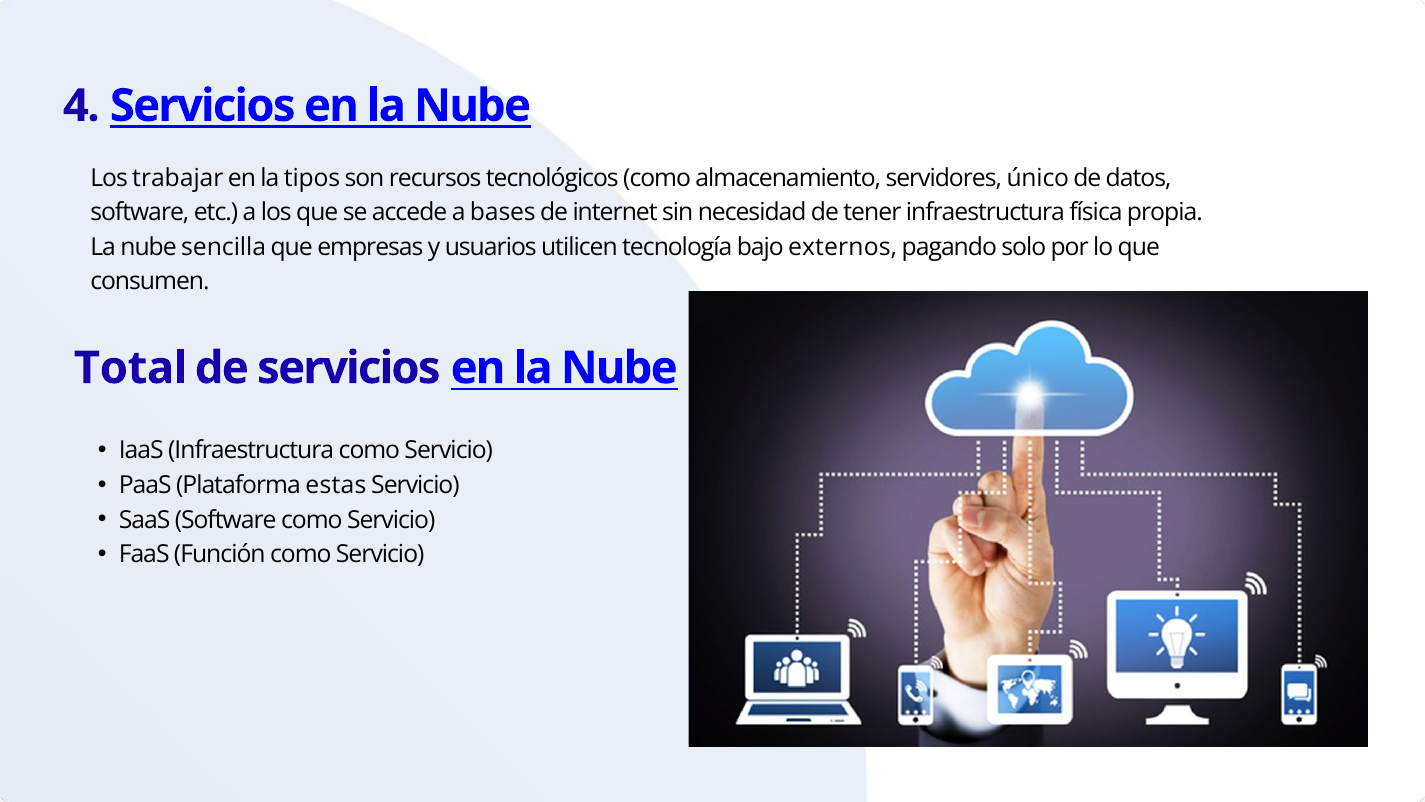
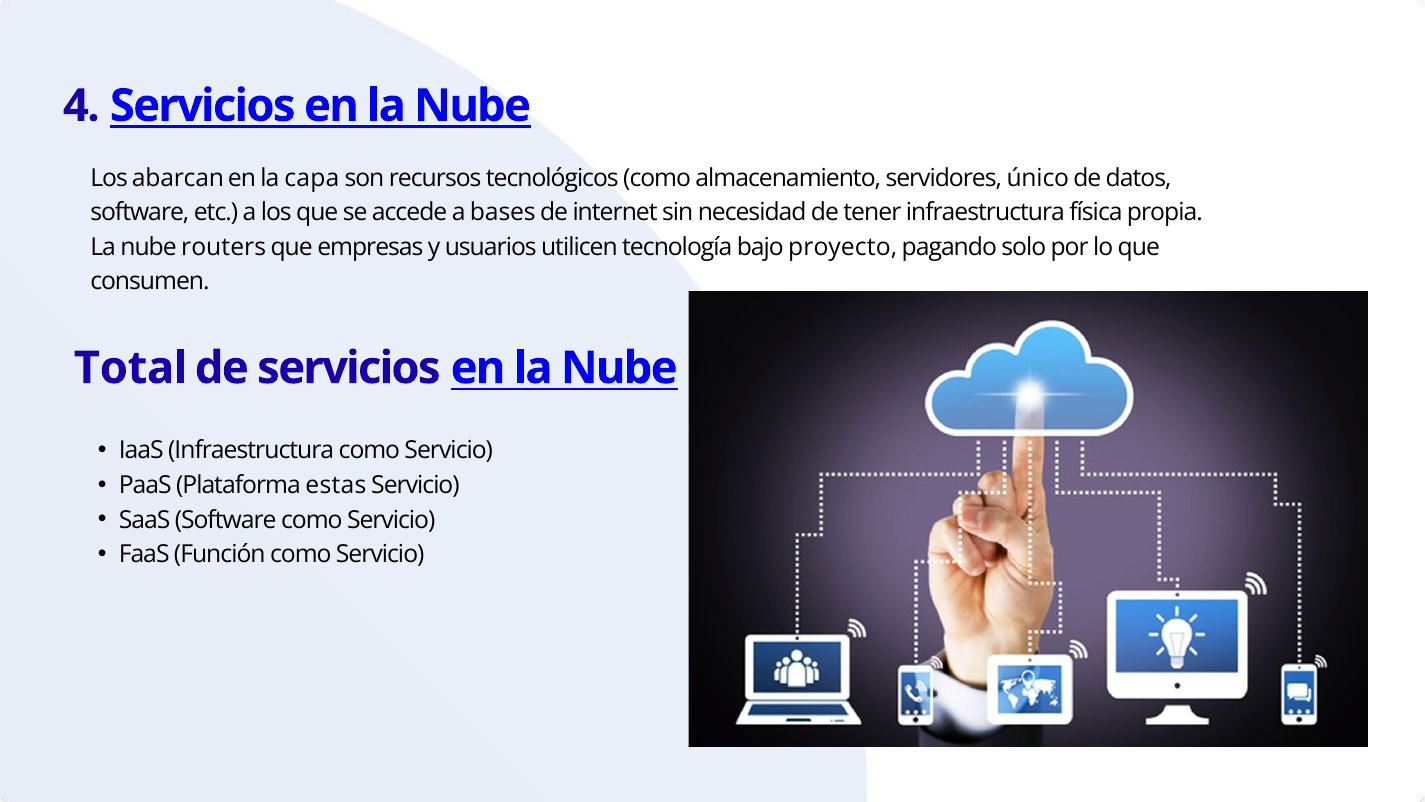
trabajar: trabajar -> abarcan
tipos: tipos -> capa
sencilla: sencilla -> routers
externos: externos -> proyecto
